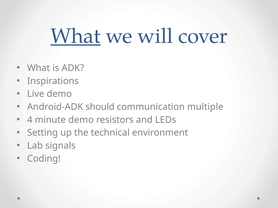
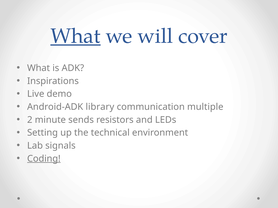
should: should -> library
4: 4 -> 2
minute demo: demo -> sends
Coding underline: none -> present
